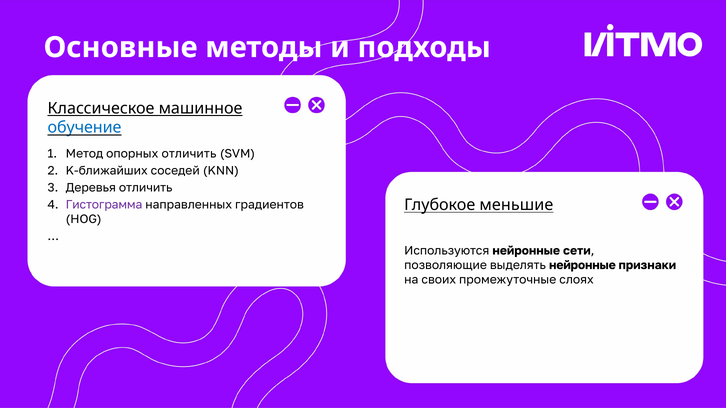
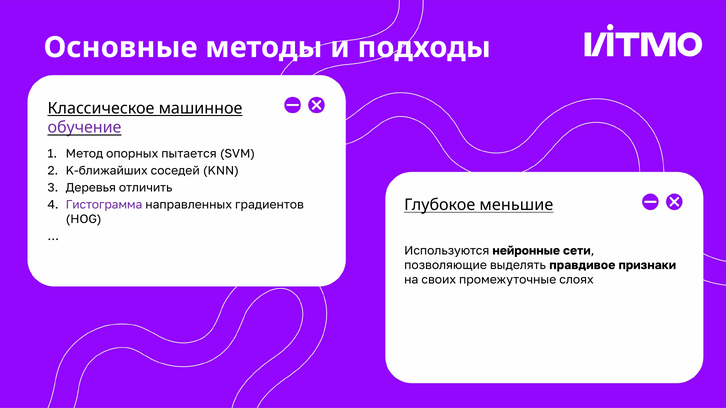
обучение colour: blue -> purple
опорных отличить: отличить -> пытается
выделять нейронные: нейронные -> правдивое
